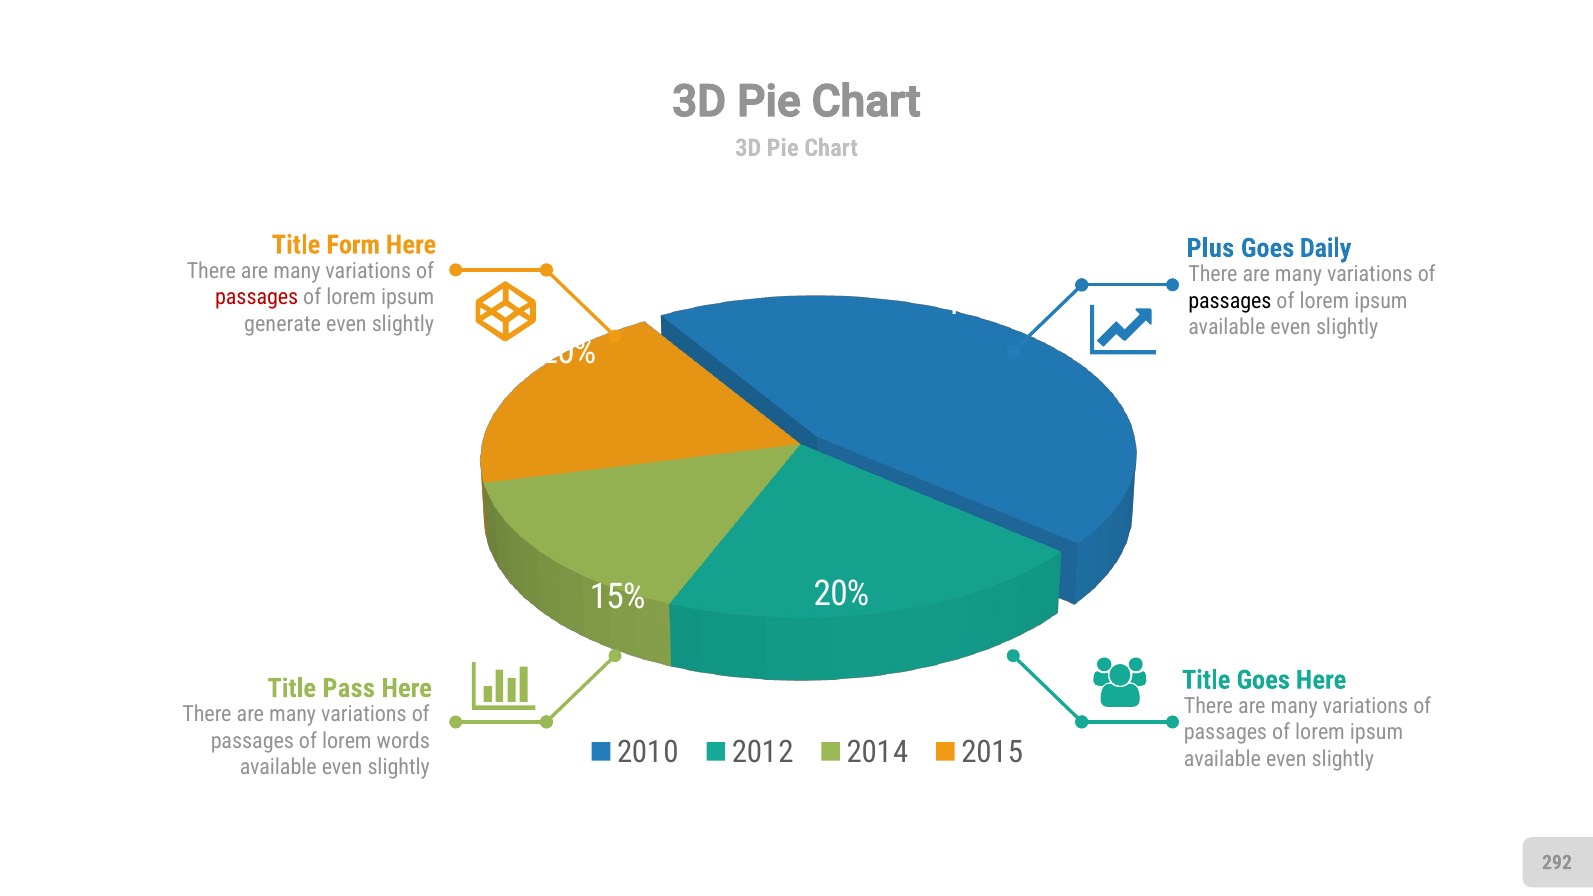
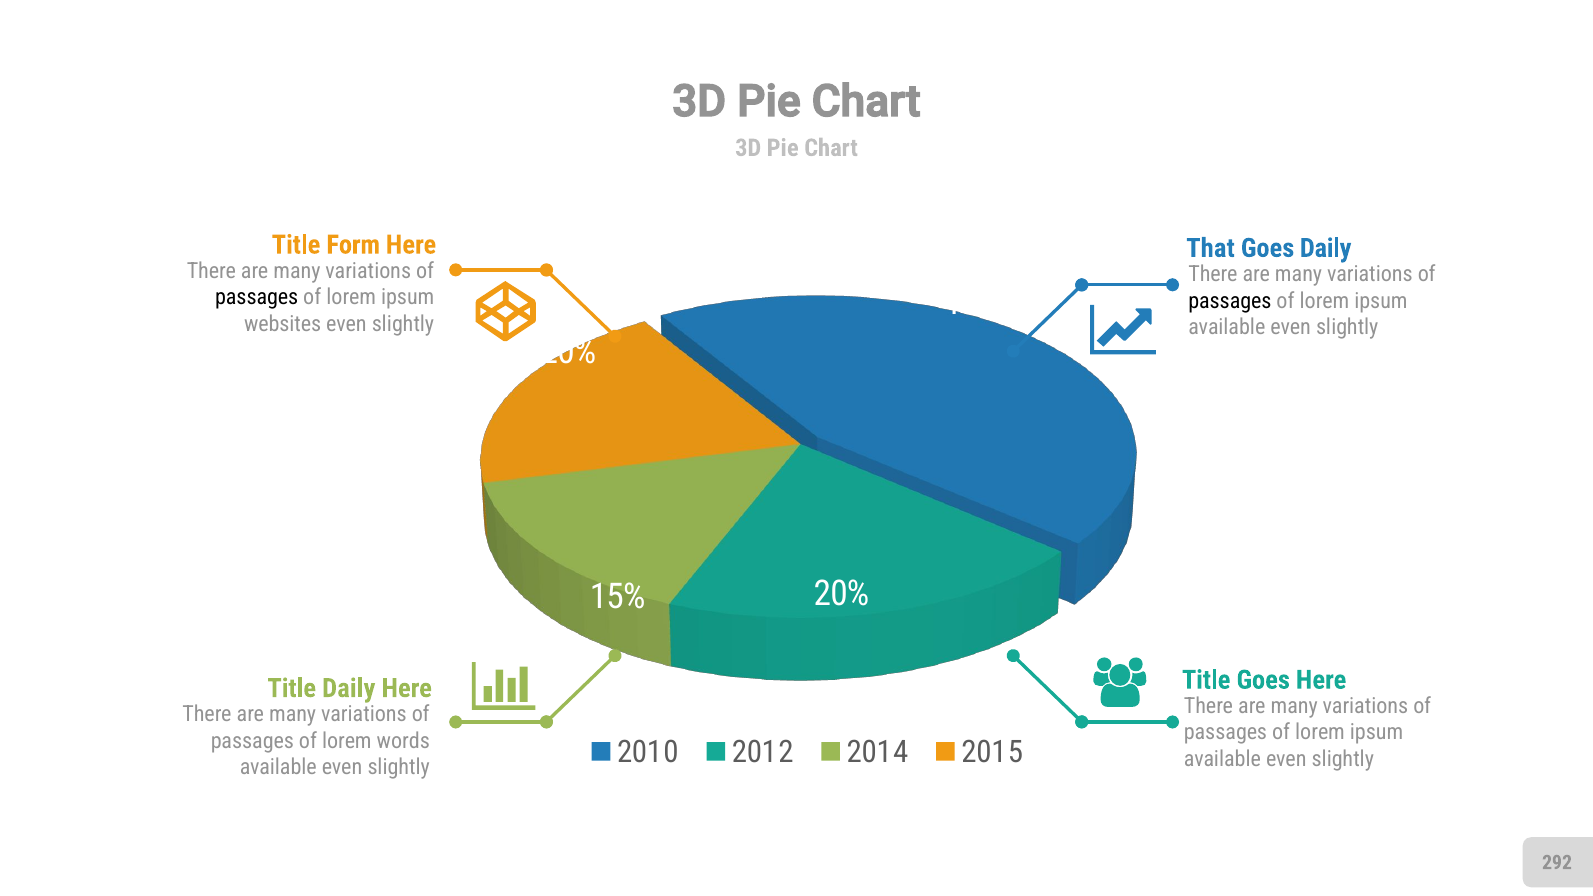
Plus: Plus -> That
passages at (257, 298) colour: red -> black
generate: generate -> websites
Title Pass: Pass -> Daily
